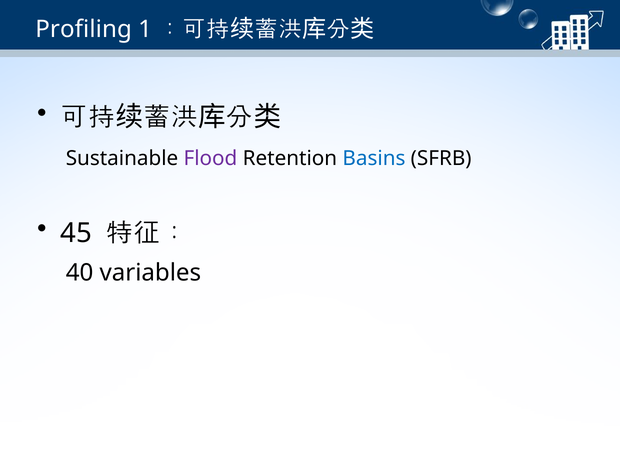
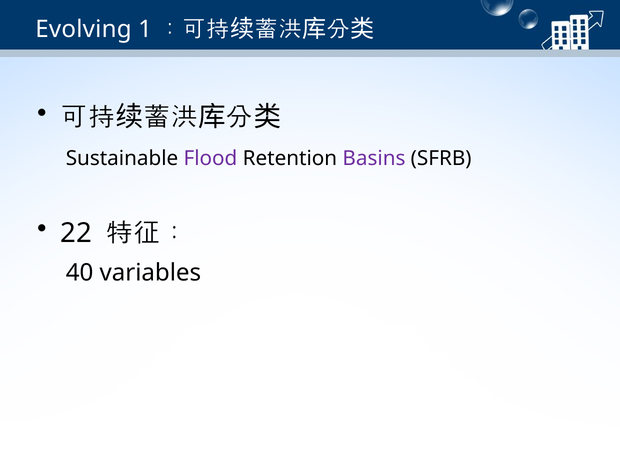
Profiling: Profiling -> Evolving
Basins colour: blue -> purple
45: 45 -> 22
